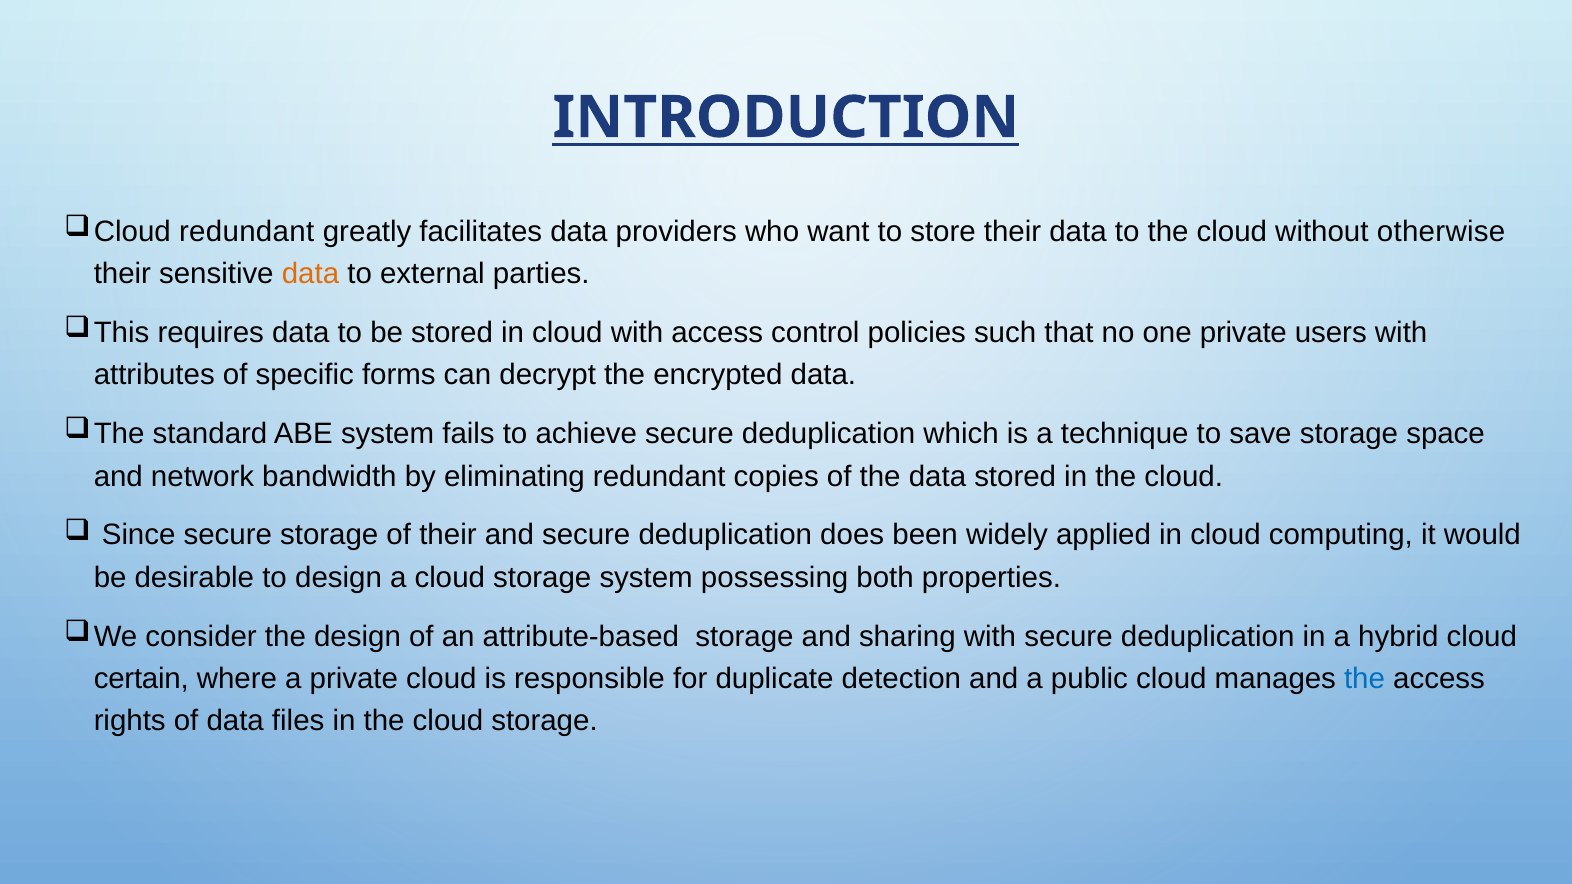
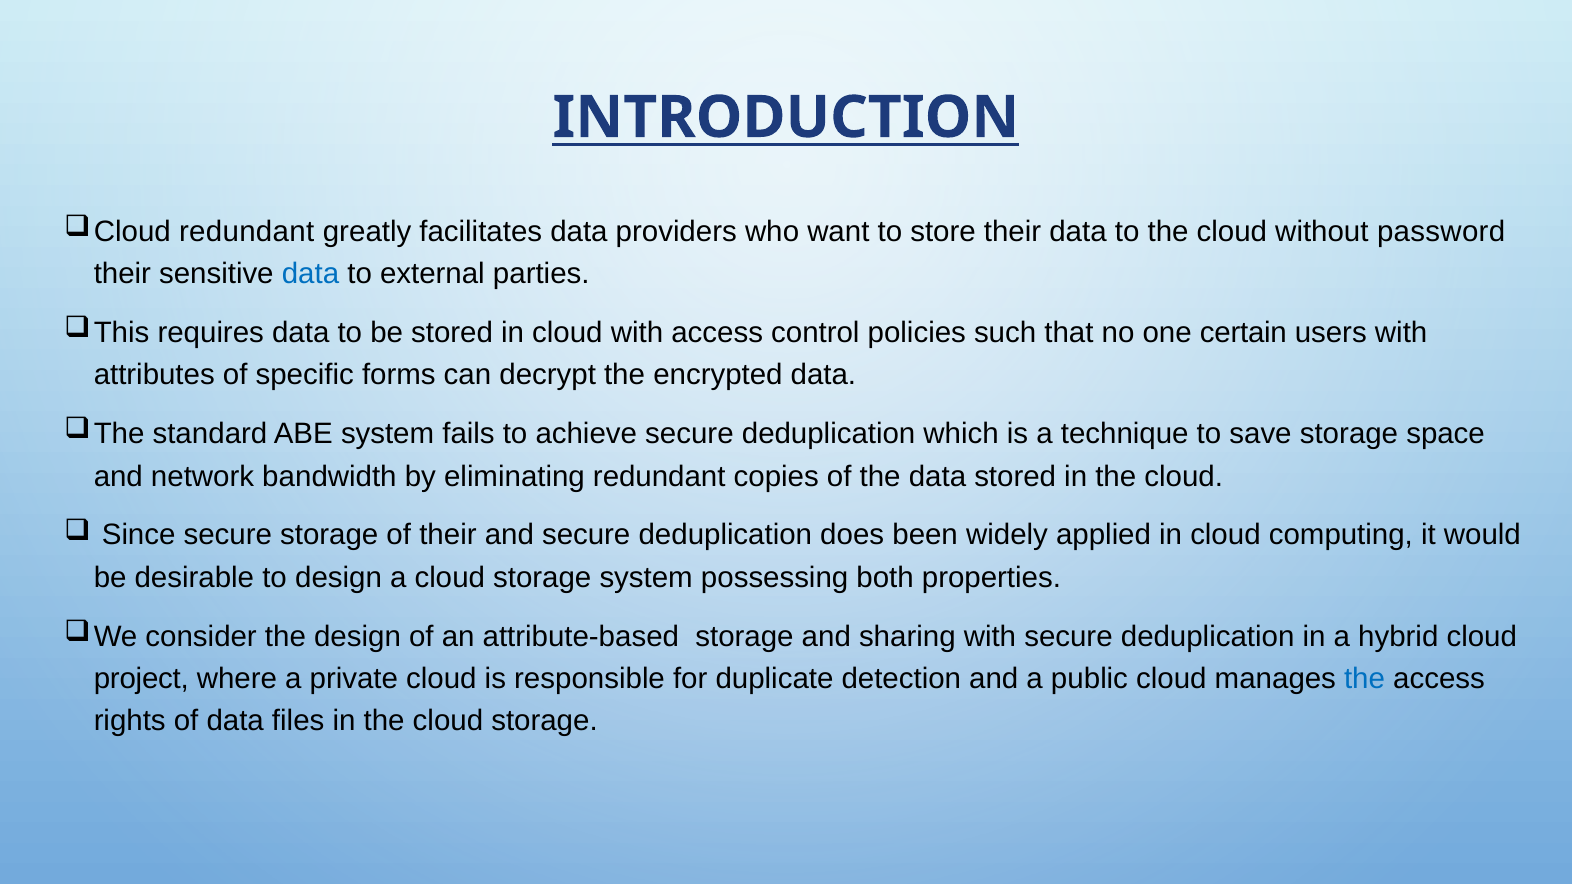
otherwise: otherwise -> password
data at (311, 274) colour: orange -> blue
one private: private -> certain
certain: certain -> project
